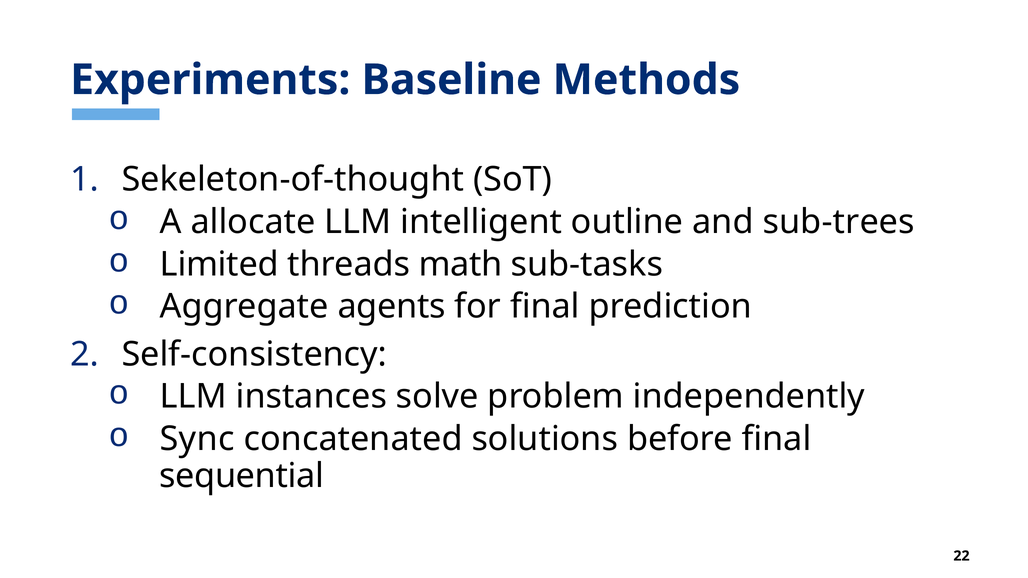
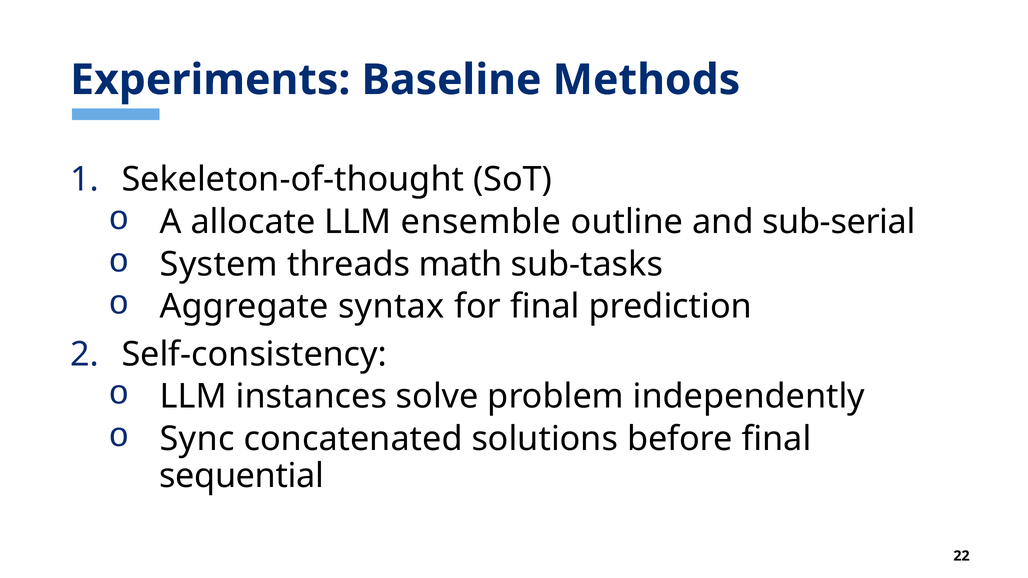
intelligent: intelligent -> ensemble
sub-trees: sub-trees -> sub-serial
Limited: Limited -> System
agents: agents -> syntax
